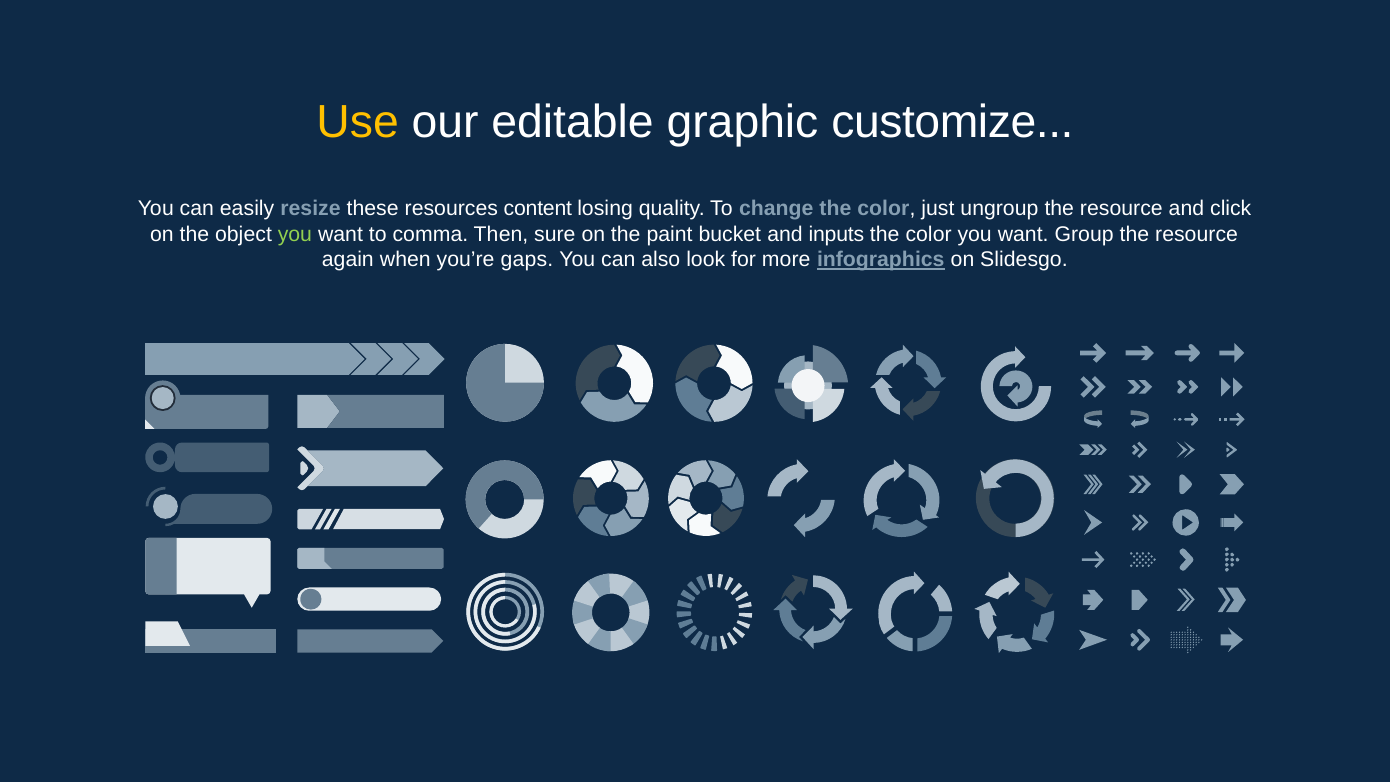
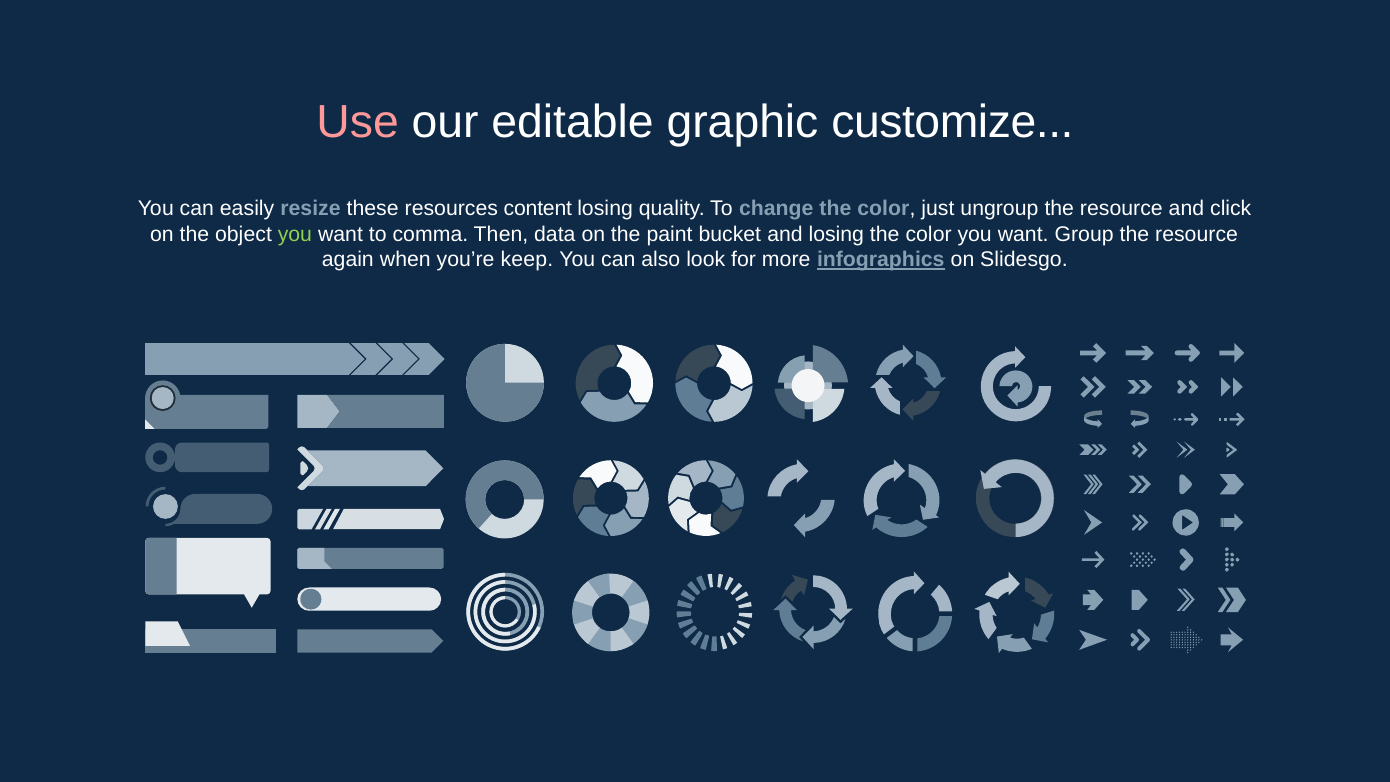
Use colour: yellow -> pink
sure: sure -> data
and inputs: inputs -> losing
gaps: gaps -> keep
